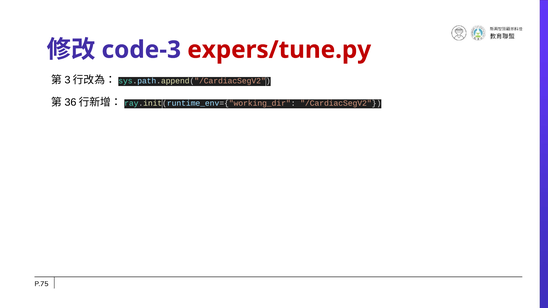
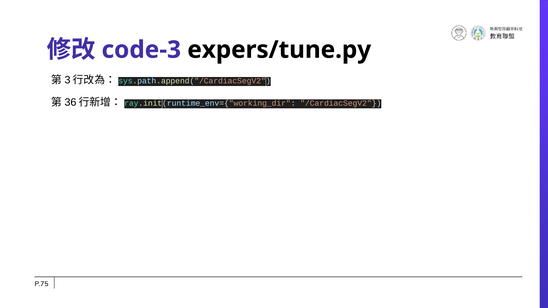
expers/tune.py colour: red -> black
